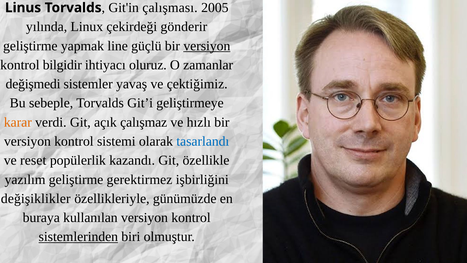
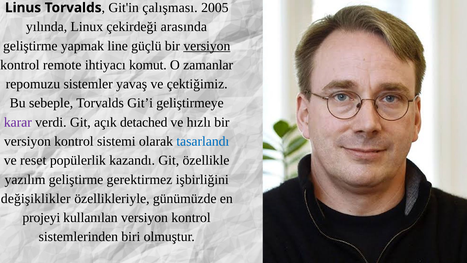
gönderir: gönderir -> arasında
bilgidir: bilgidir -> remote
oluruz: oluruz -> komut
değişmedi: değişmedi -> repomuzu
karar colour: orange -> purple
çalışmaz: çalışmaz -> detached
buraya: buraya -> projeyi
sistemlerinden underline: present -> none
